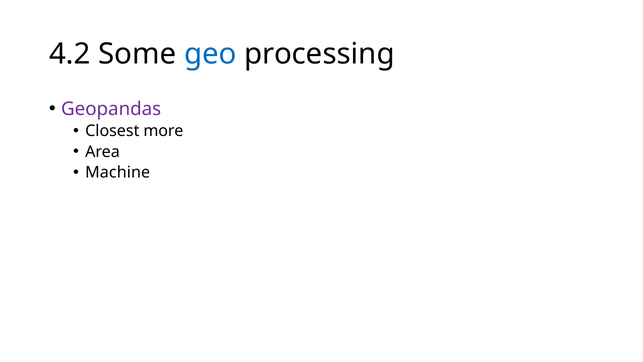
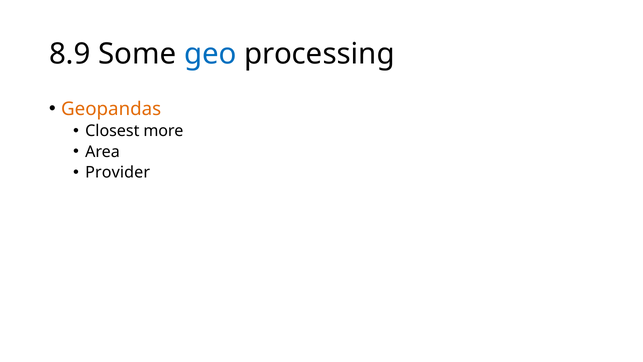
4.2: 4.2 -> 8.9
Geopandas colour: purple -> orange
Machine: Machine -> Provider
